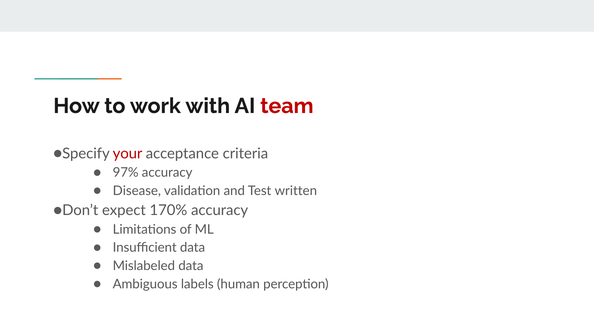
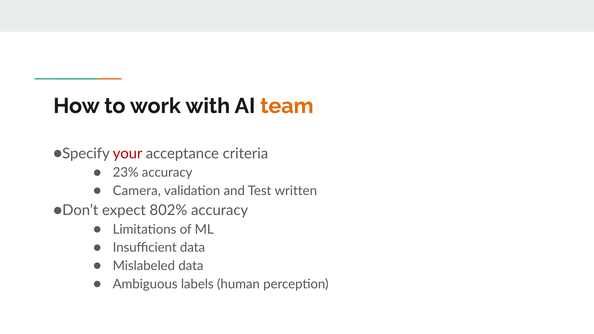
team colour: red -> orange
97%: 97% -> 23%
Disease: Disease -> Camera
170%: 170% -> 802%
